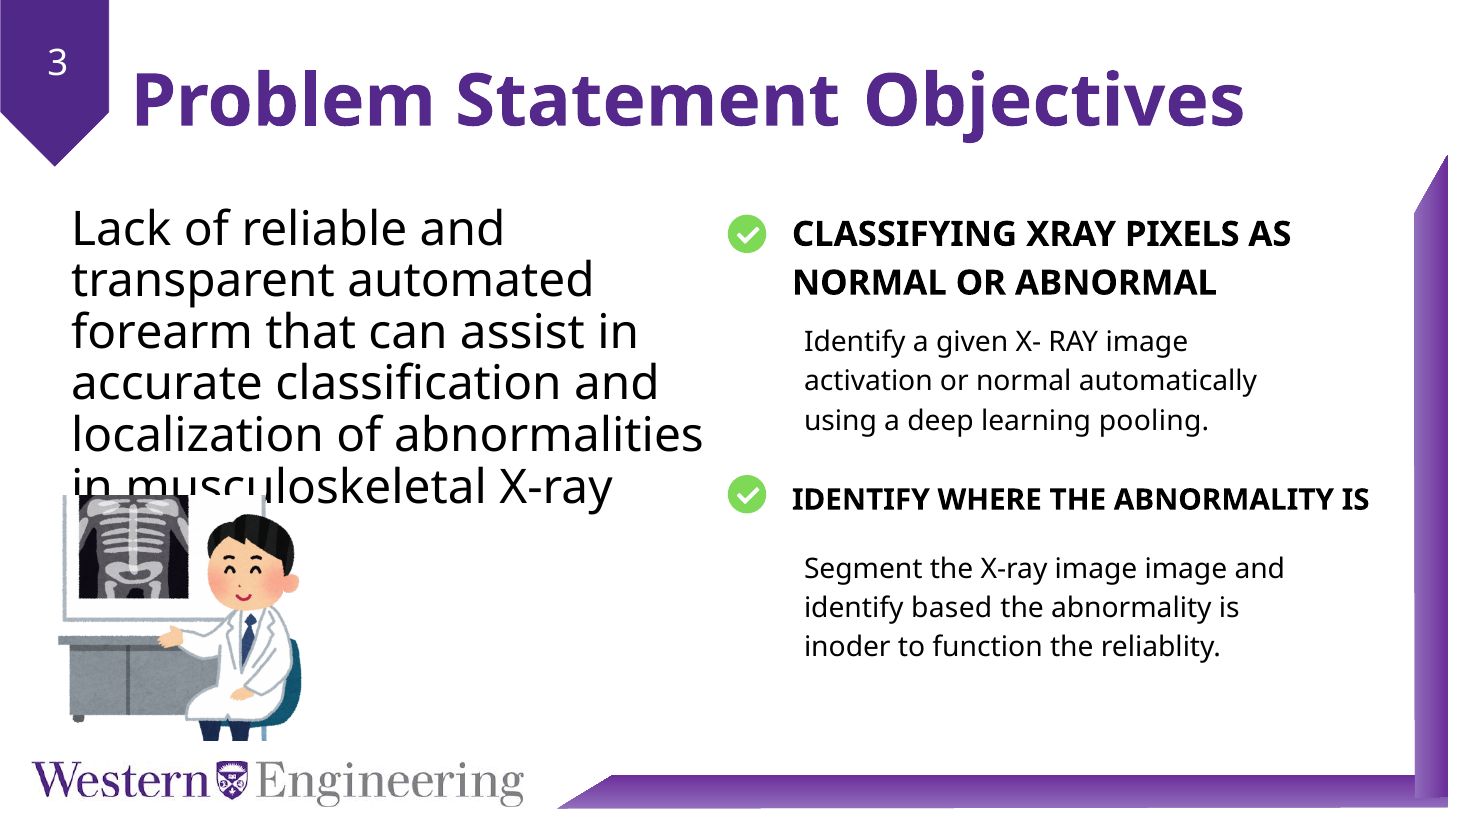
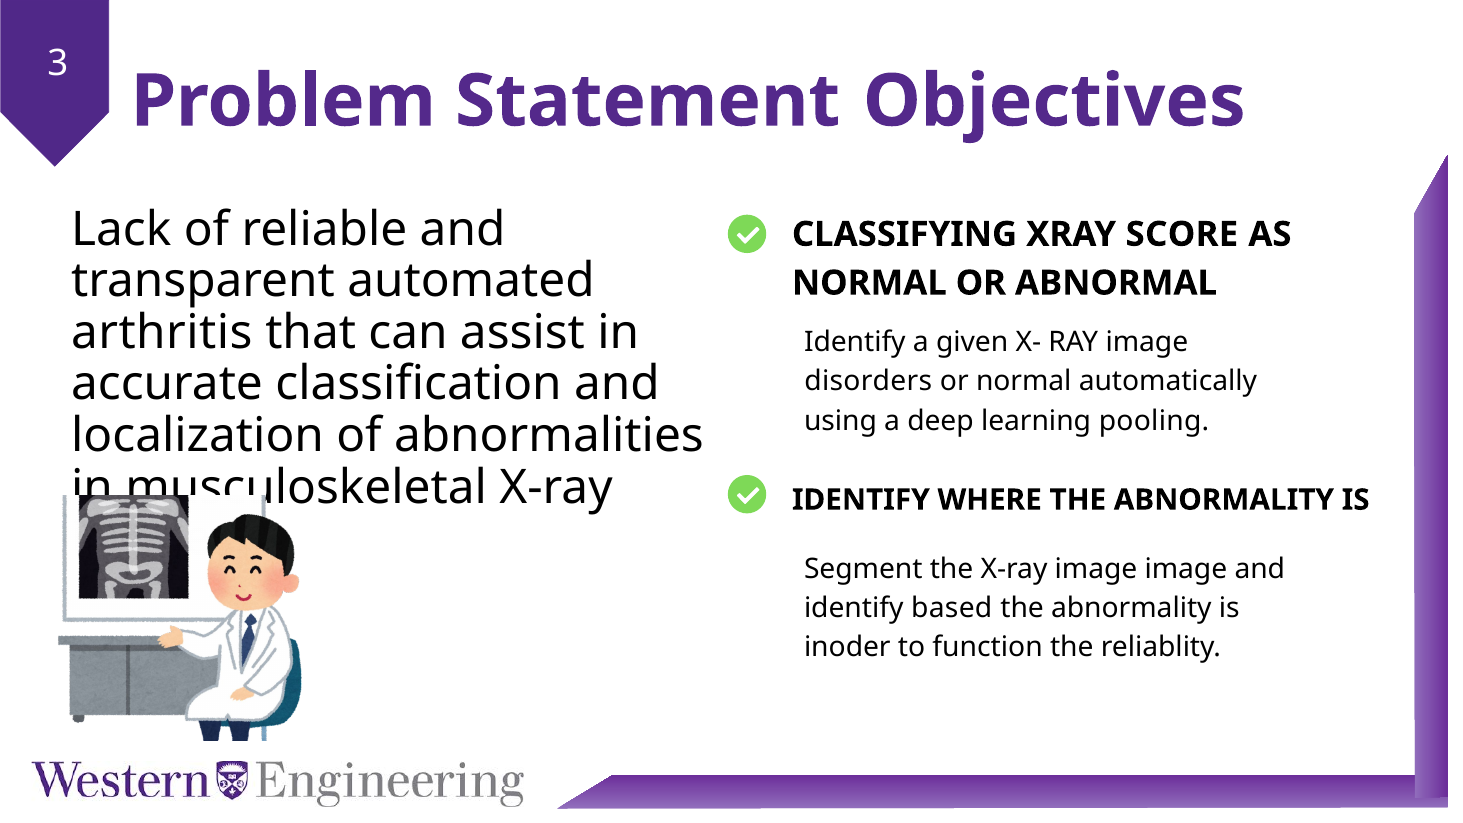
PIXELS: PIXELS -> SCORE
forearm: forearm -> arthritis
activation: activation -> disorders
